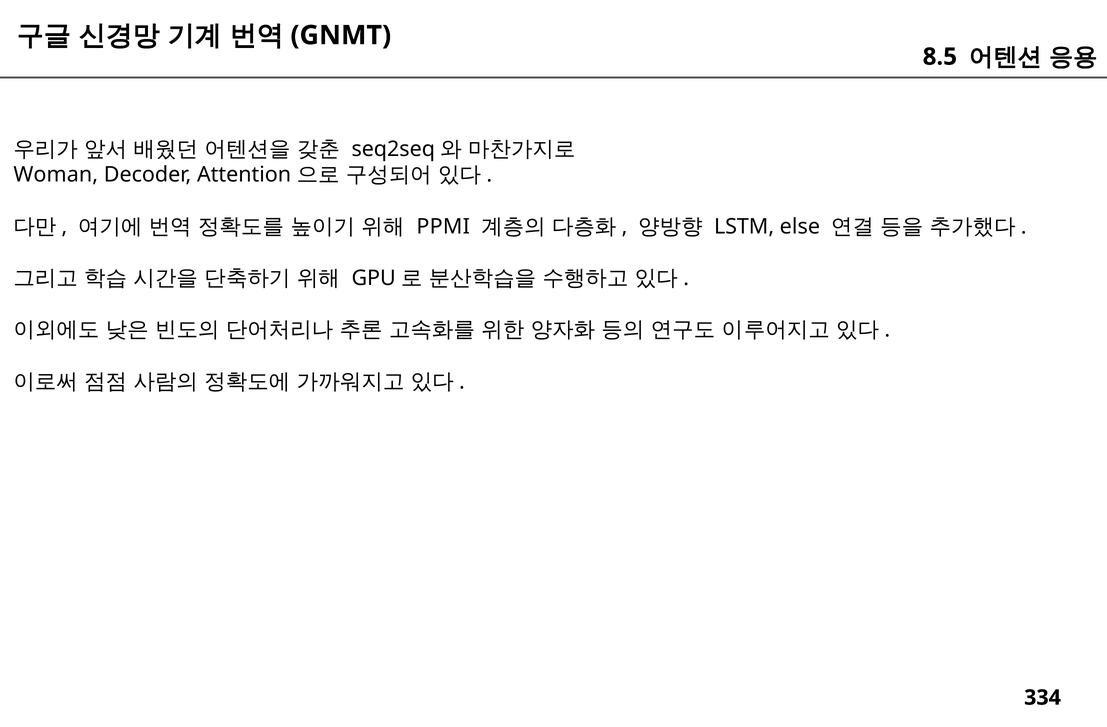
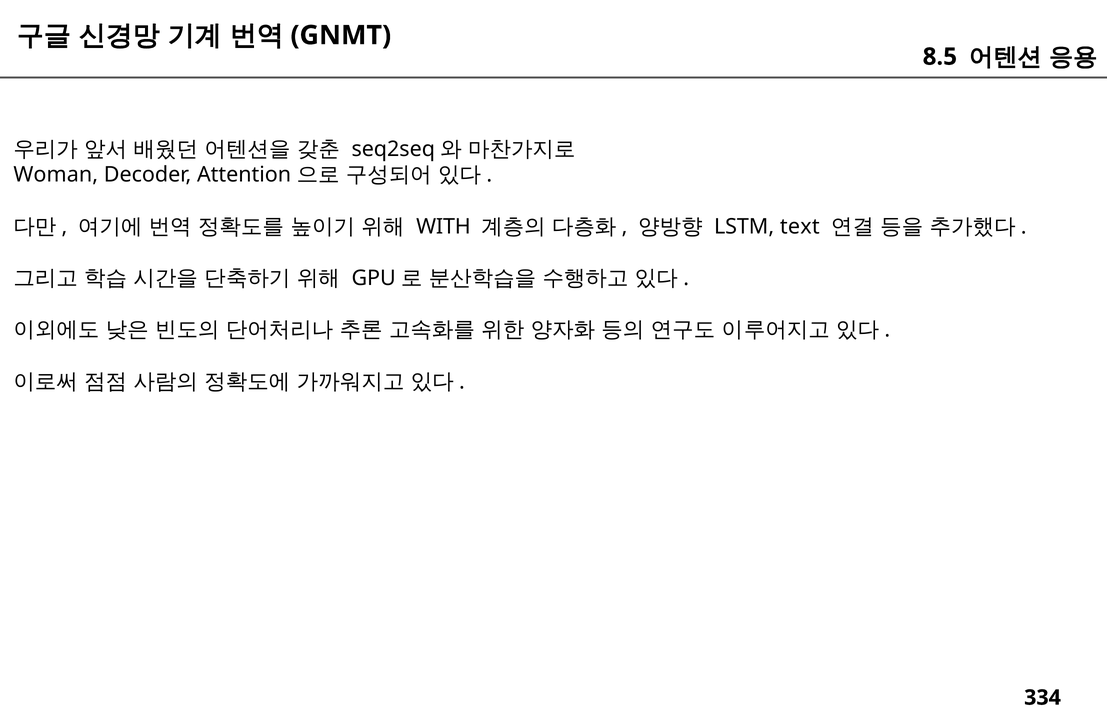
PPMI: PPMI -> WITH
else: else -> text
